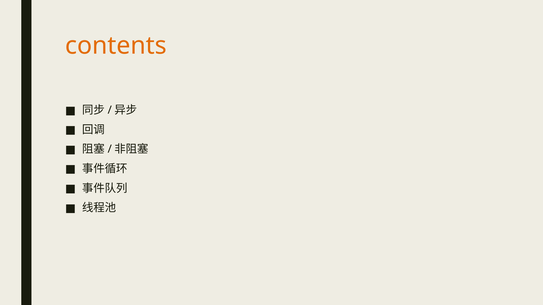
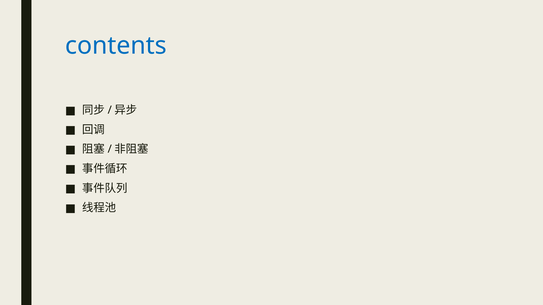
contents colour: orange -> blue
